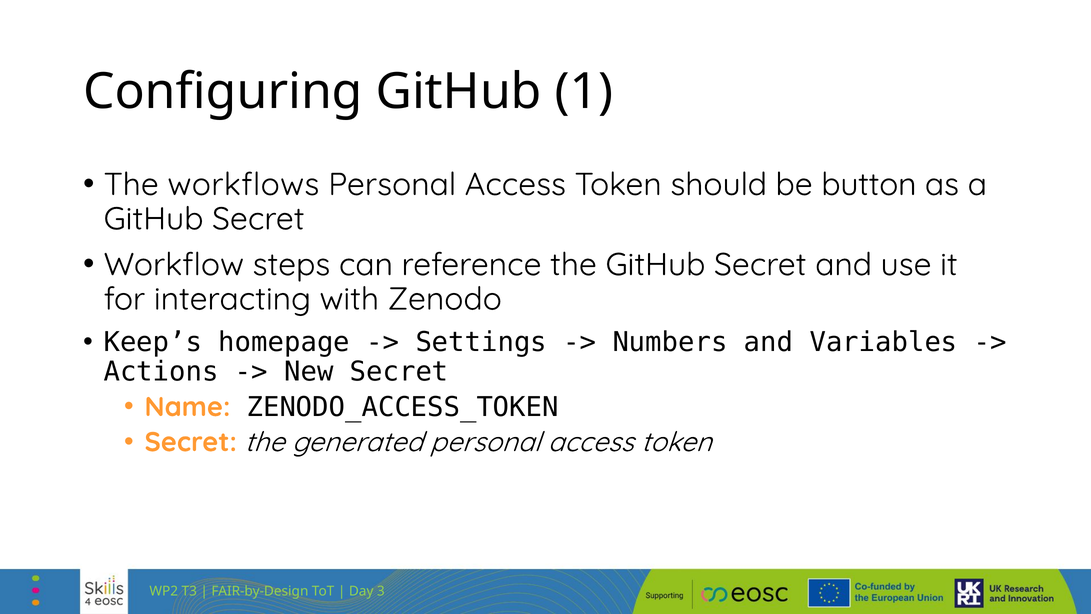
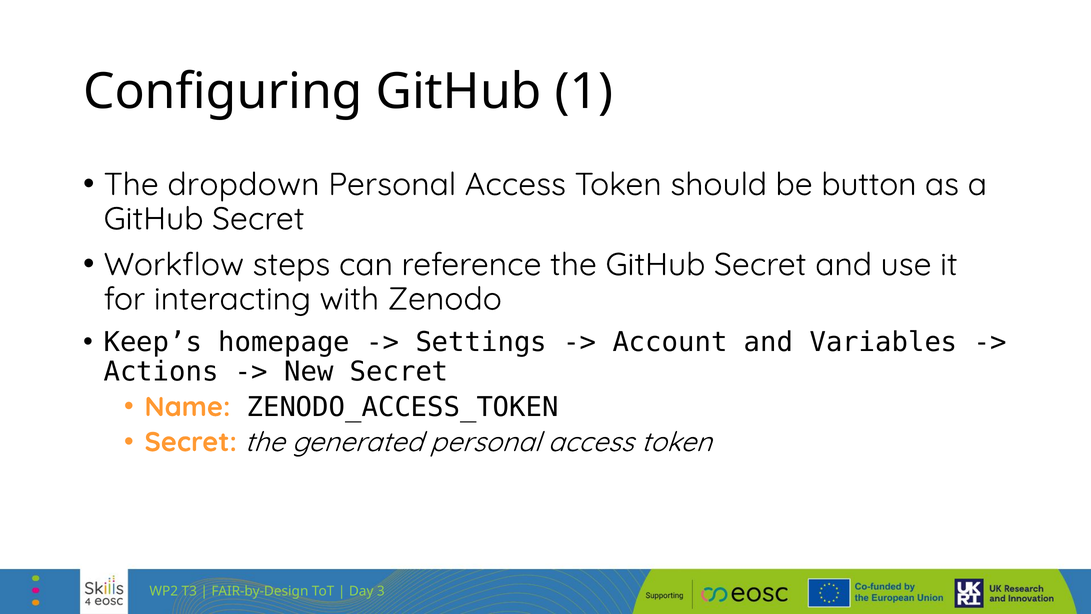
workflows: workflows -> dropdown
Numbers: Numbers -> Account
